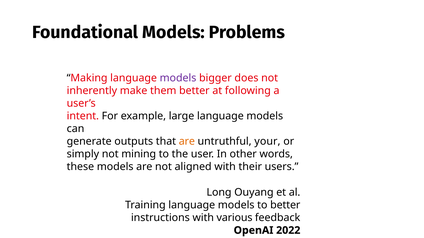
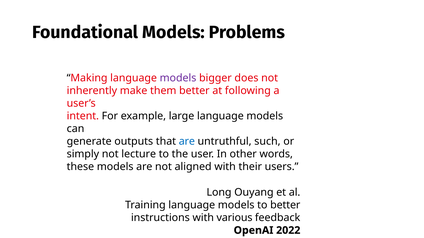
are at (187, 142) colour: orange -> blue
your: your -> such
mining: mining -> lecture
